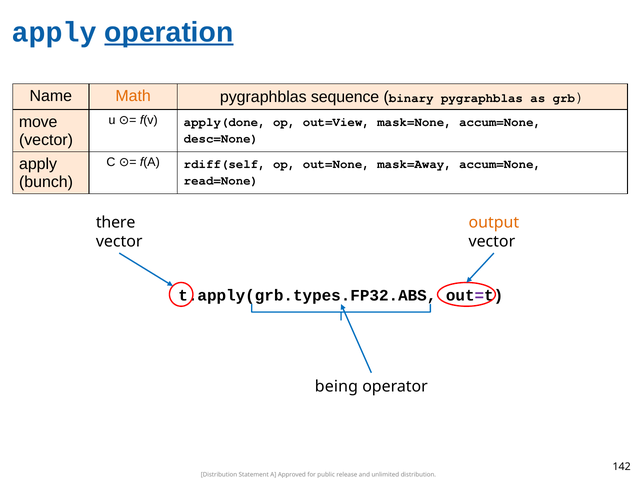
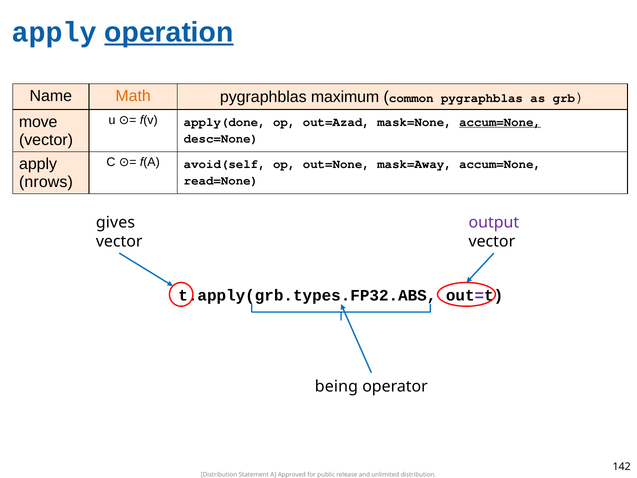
sequence: sequence -> maximum
binary: binary -> common
out=View: out=View -> out=Azad
accum=None at (500, 122) underline: none -> present
rdiff(self: rdiff(self -> avoid(self
bunch: bunch -> nrows
there: there -> gives
output colour: orange -> purple
